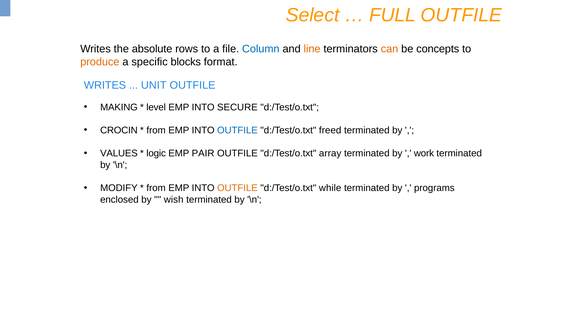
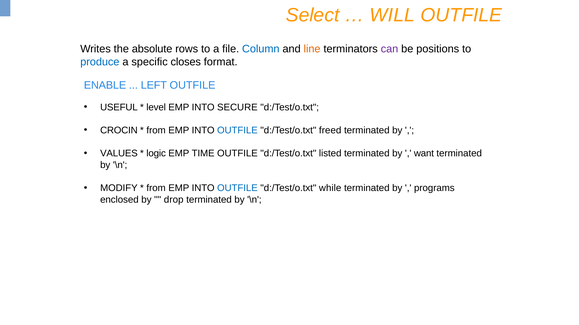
FULL: FULL -> WILL
can colour: orange -> purple
concepts: concepts -> positions
produce colour: orange -> blue
blocks: blocks -> closes
WRITES at (105, 85): WRITES -> ENABLE
UNIT: UNIT -> LEFT
MAKING: MAKING -> USEFUL
PAIR: PAIR -> TIME
array: array -> listed
work: work -> want
OUTFILE at (237, 188) colour: orange -> blue
wish: wish -> drop
